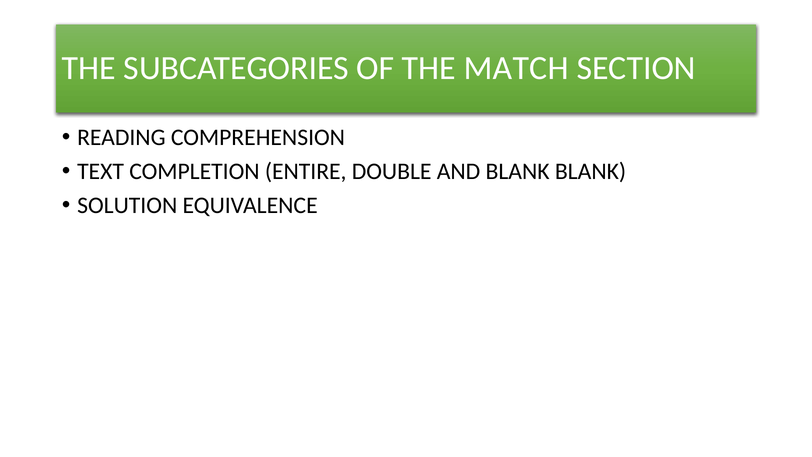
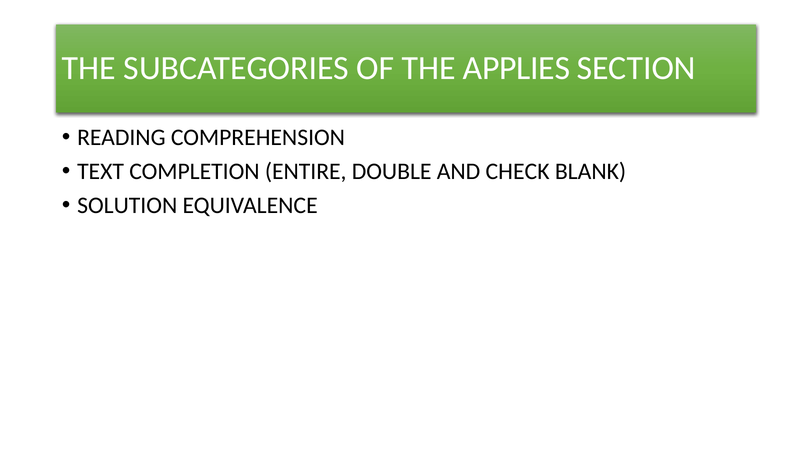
MATCH: MATCH -> APPLIES
AND BLANK: BLANK -> CHECK
